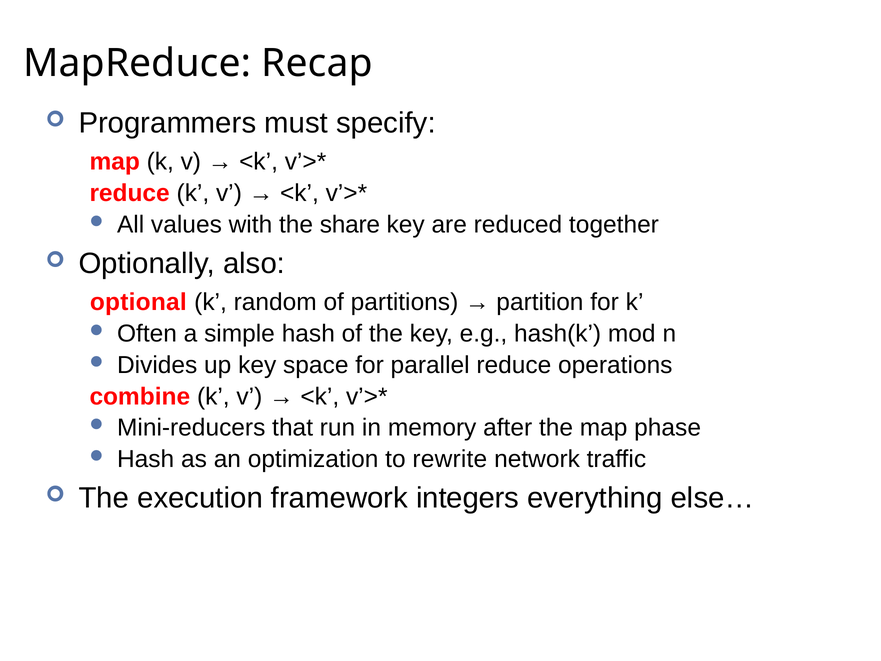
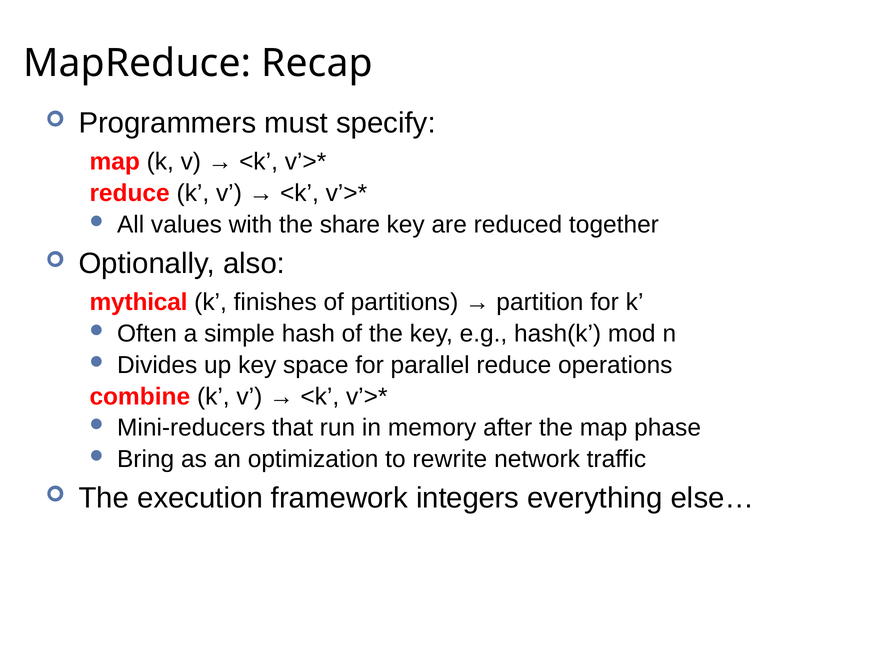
optional: optional -> mythical
random: random -> finishes
Hash at (146, 459): Hash -> Bring
